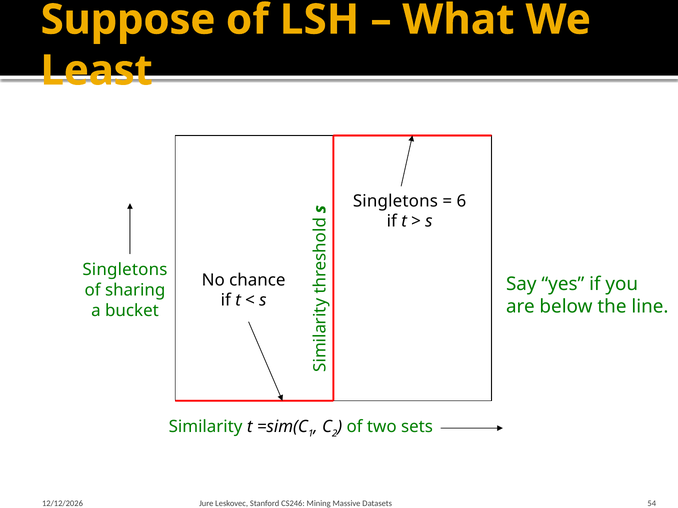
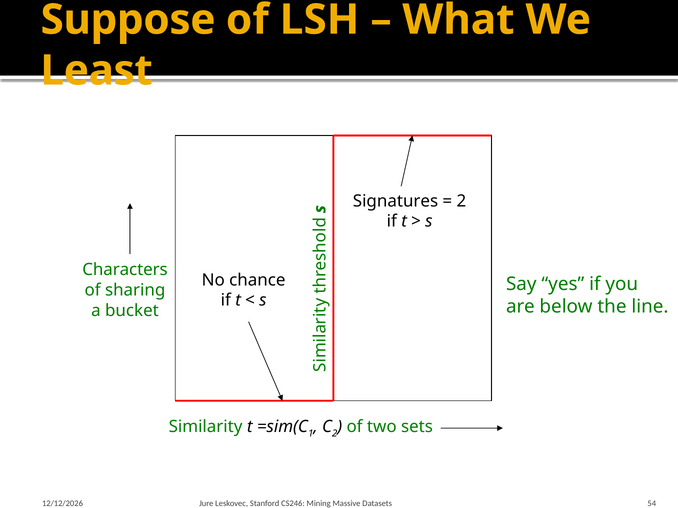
Singletons at (395, 201): Singletons -> Signatures
6 at (461, 201): 6 -> 2
Singletons at (125, 270): Singletons -> Characters
